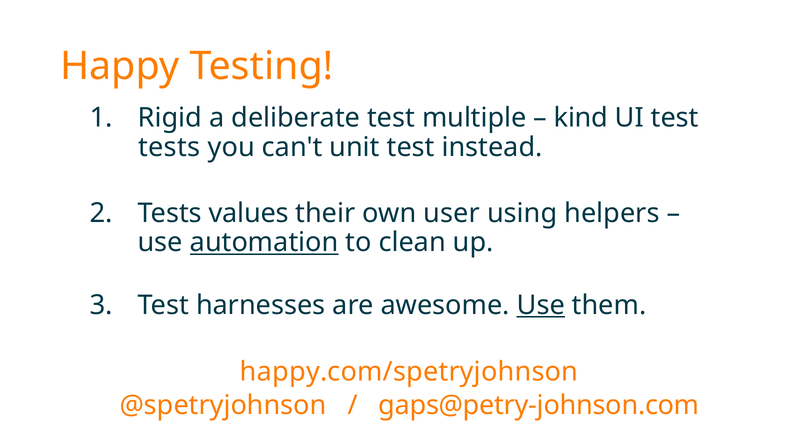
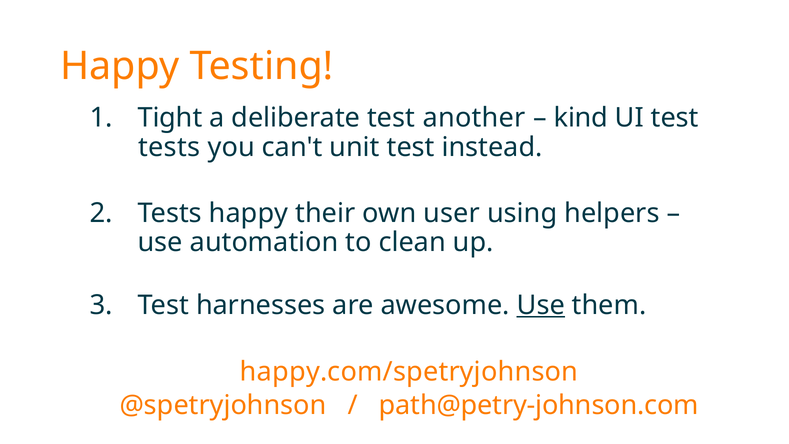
Rigid: Rigid -> Tight
multiple: multiple -> another
Tests values: values -> happy
automation underline: present -> none
gaps@petry-johnson.com: gaps@petry-johnson.com -> path@petry-johnson.com
